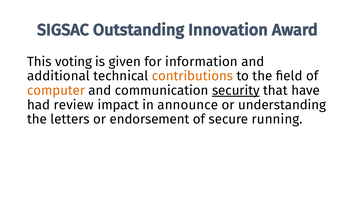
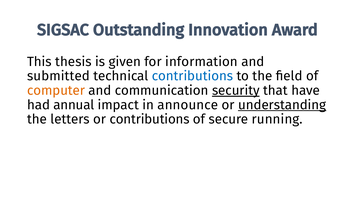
voting: voting -> thesis
additional: additional -> submitted
contributions at (192, 76) colour: orange -> blue
review: review -> annual
understanding underline: none -> present
or endorsement: endorsement -> contributions
